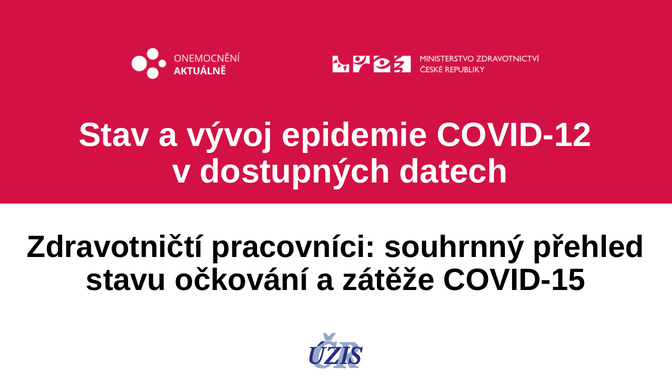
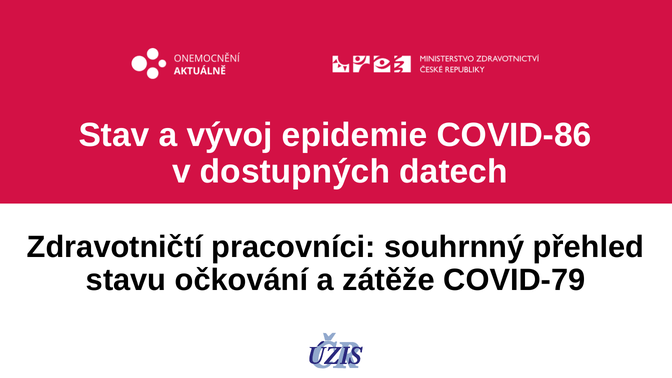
COVID-12: COVID-12 -> COVID-86
COVID-15: COVID-15 -> COVID-79
